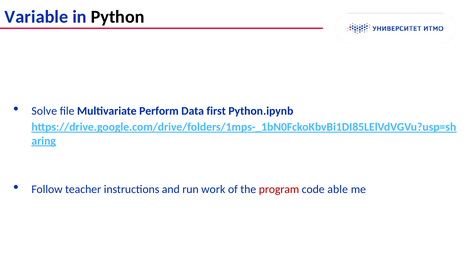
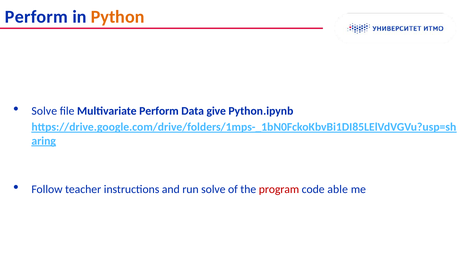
Variable at (36, 17): Variable -> Perform
Python colour: black -> orange
first: first -> give
run work: work -> solve
